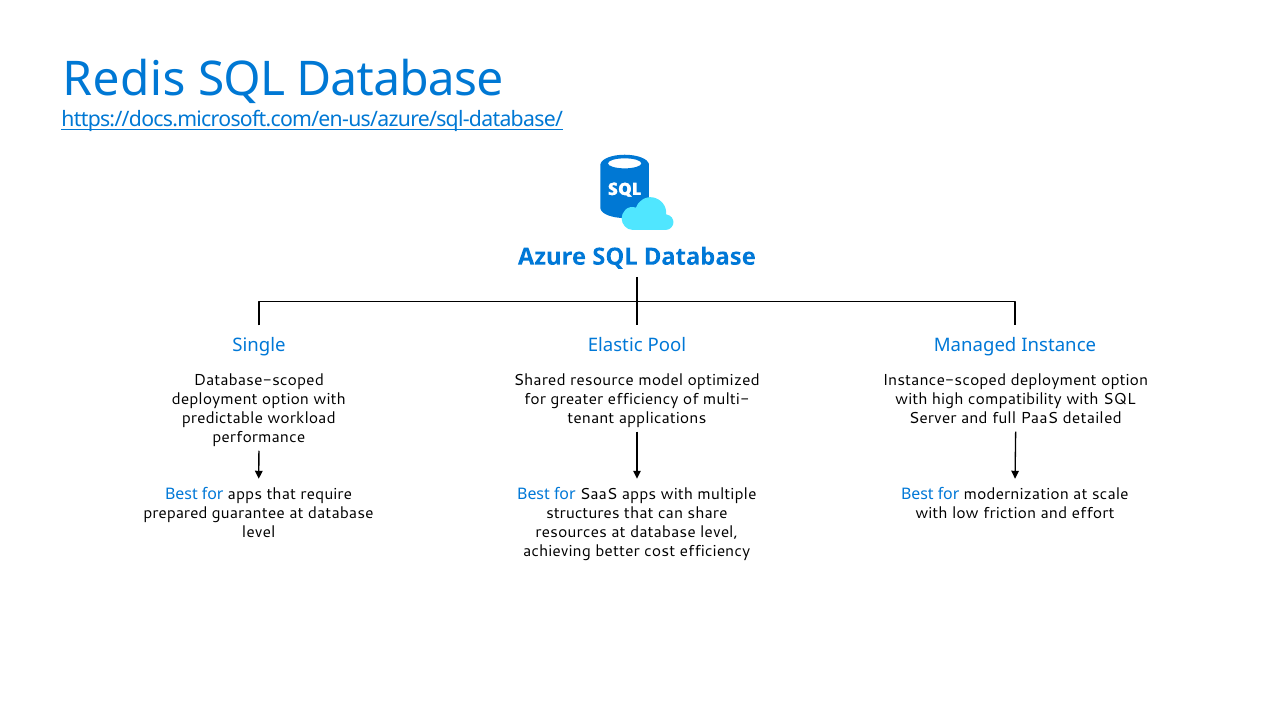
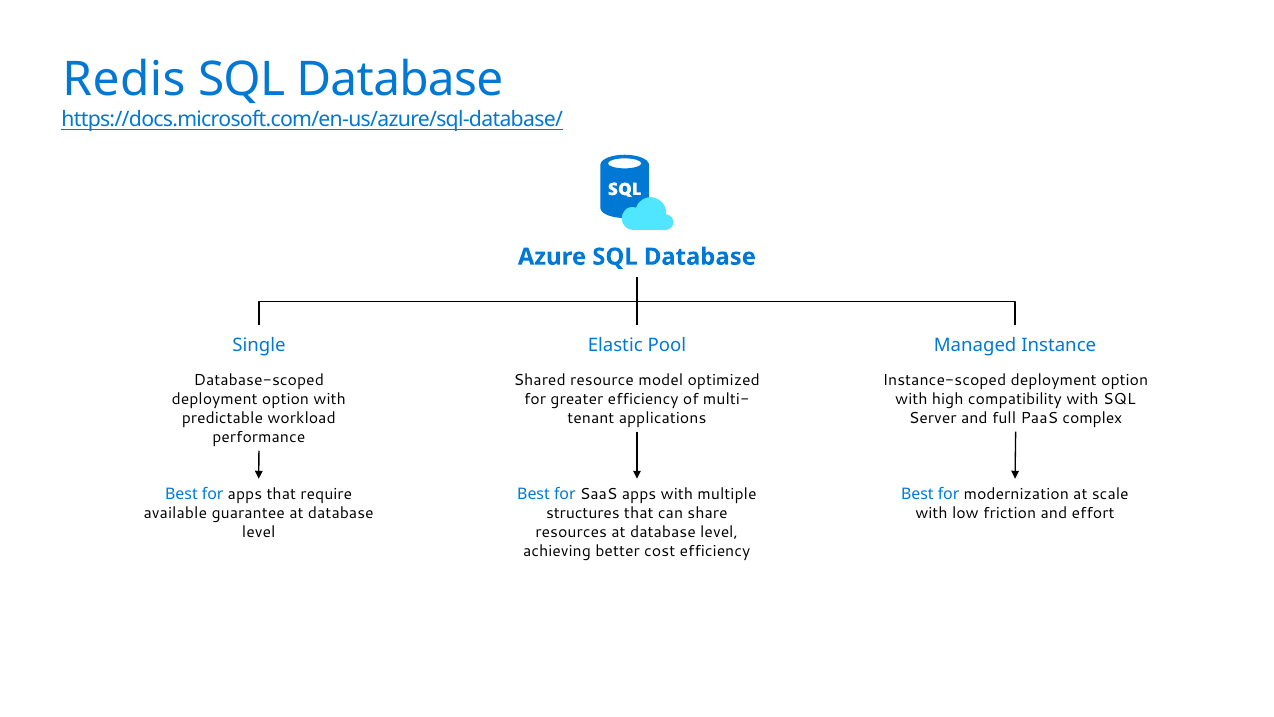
detailed: detailed -> complex
prepared: prepared -> available
